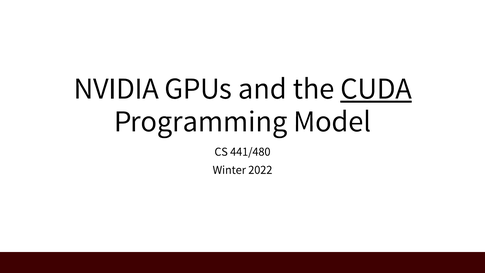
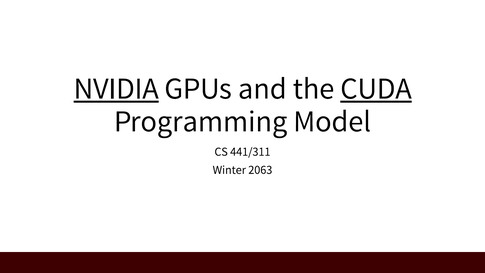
NVIDIA underline: none -> present
441/480: 441/480 -> 441/311
2022: 2022 -> 2063
